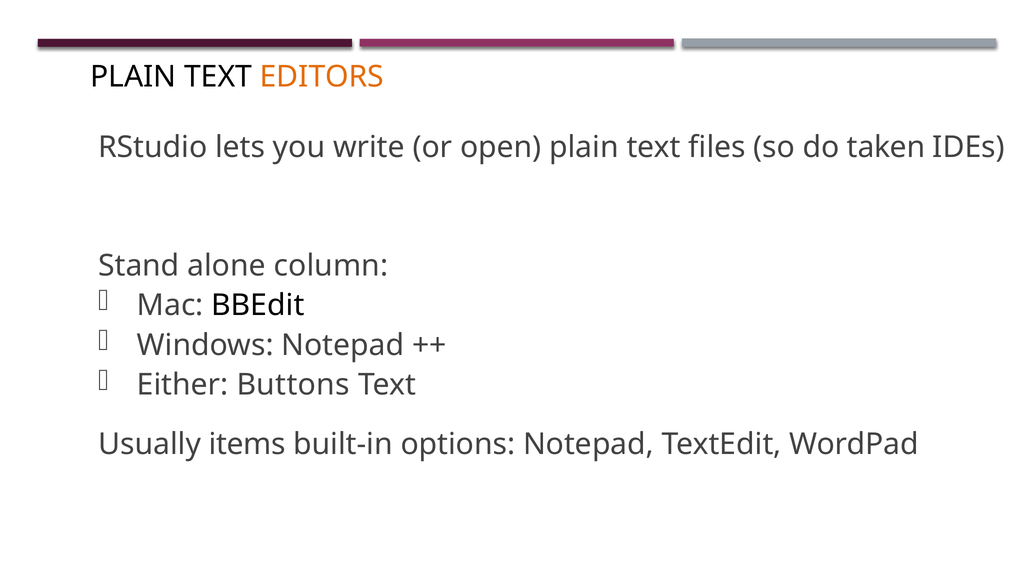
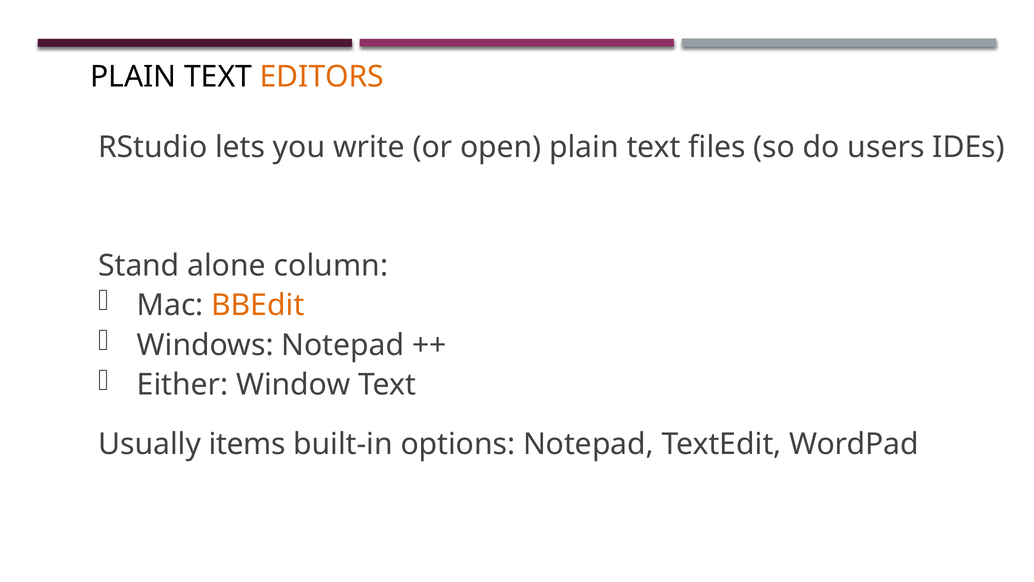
taken: taken -> users
BBEdit colour: black -> orange
Buttons: Buttons -> Window
